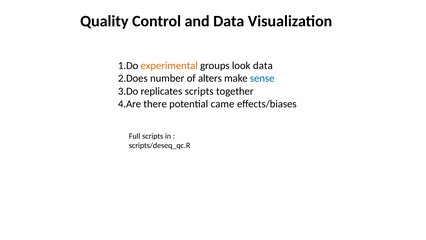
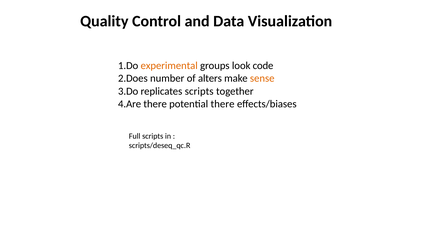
look data: data -> code
sense colour: blue -> orange
potential came: came -> there
